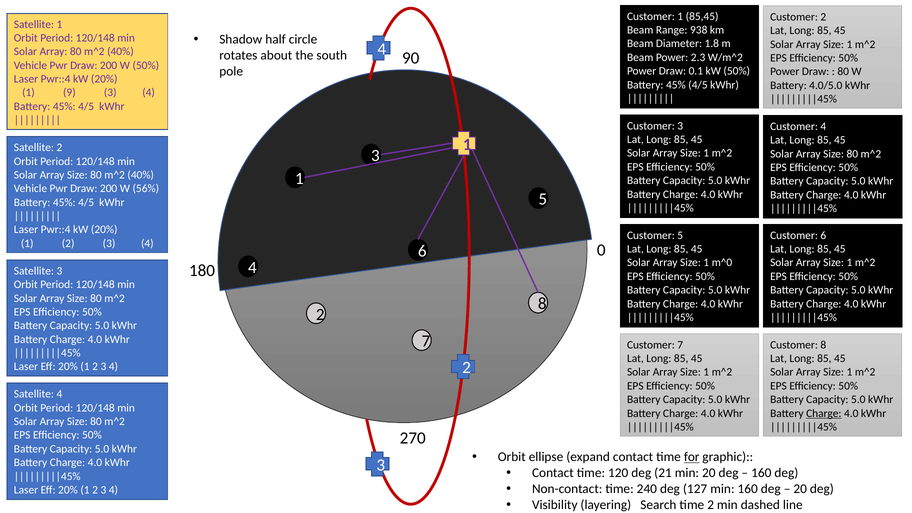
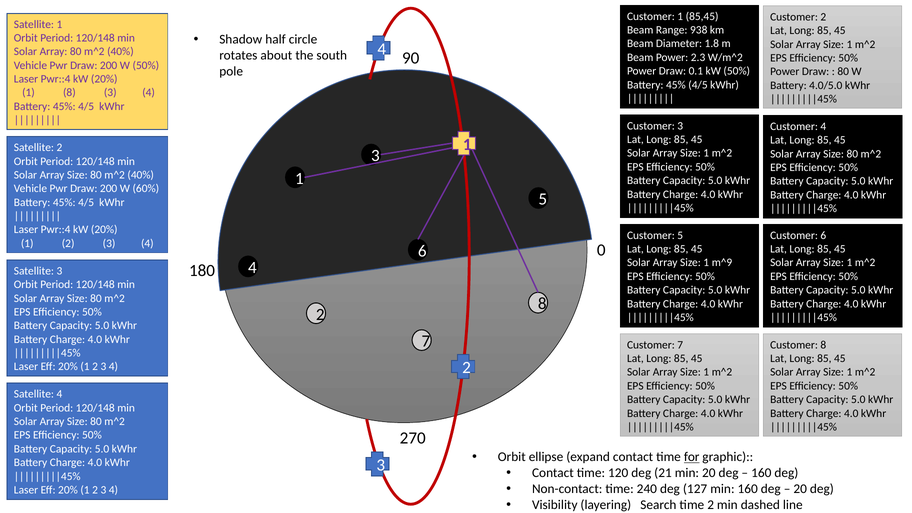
1 9: 9 -> 8
56%: 56% -> 60%
m^0: m^0 -> m^9
Charge at (824, 413) underline: present -> none
